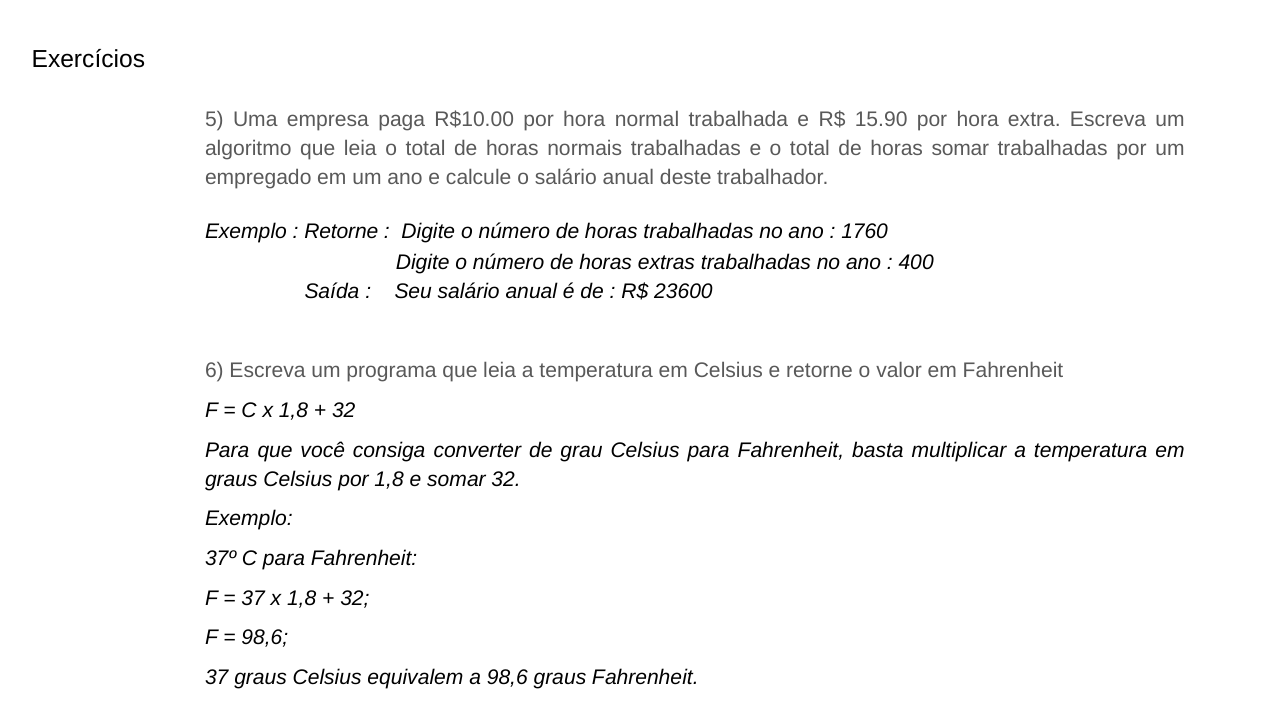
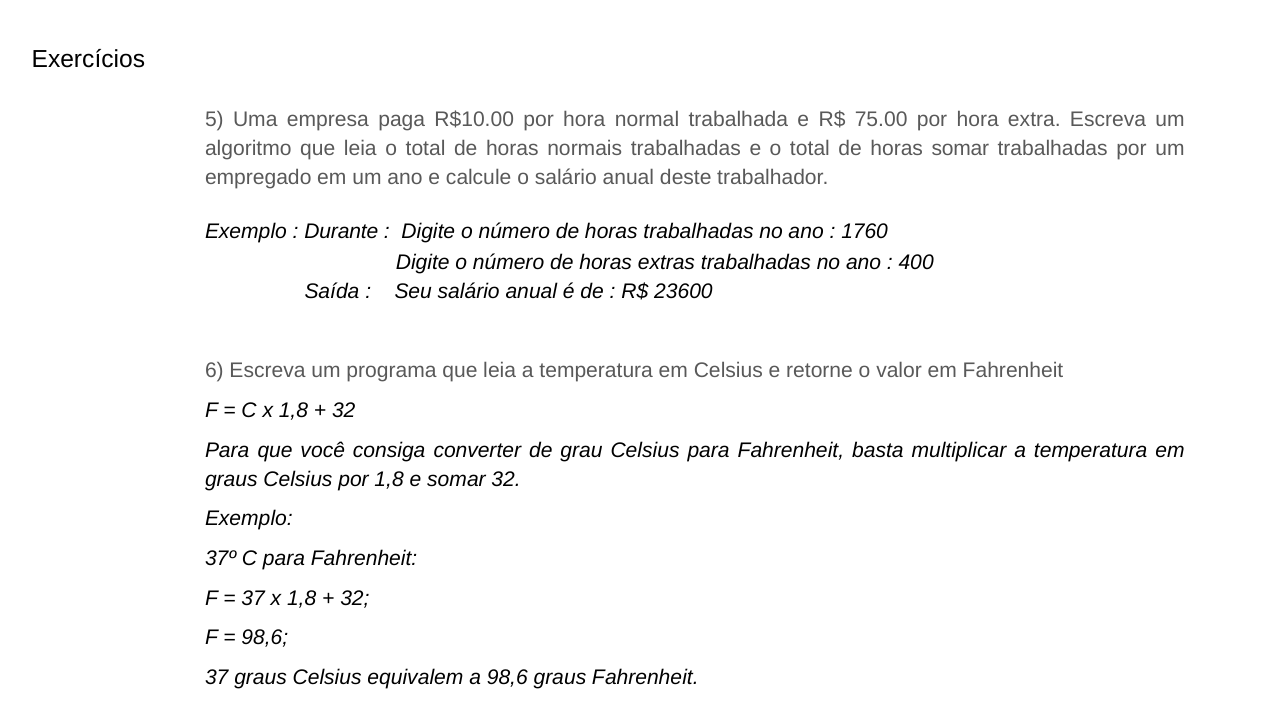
15.90: 15.90 -> 75.00
Retorne at (341, 231): Retorne -> Durante
